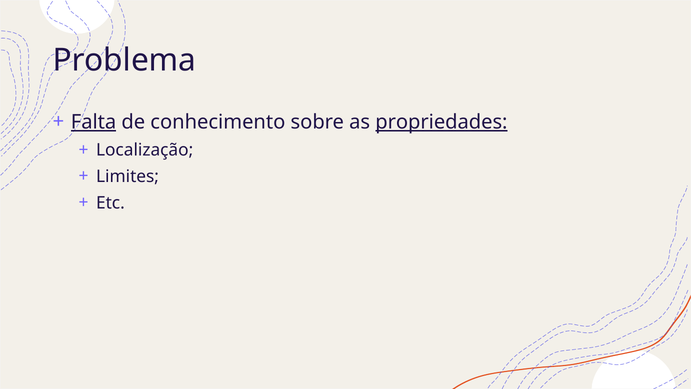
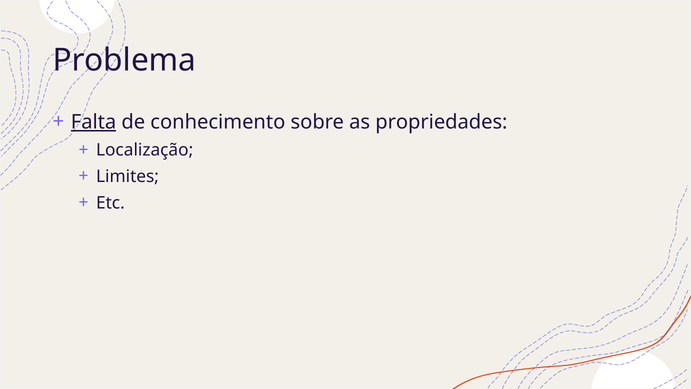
propriedades underline: present -> none
